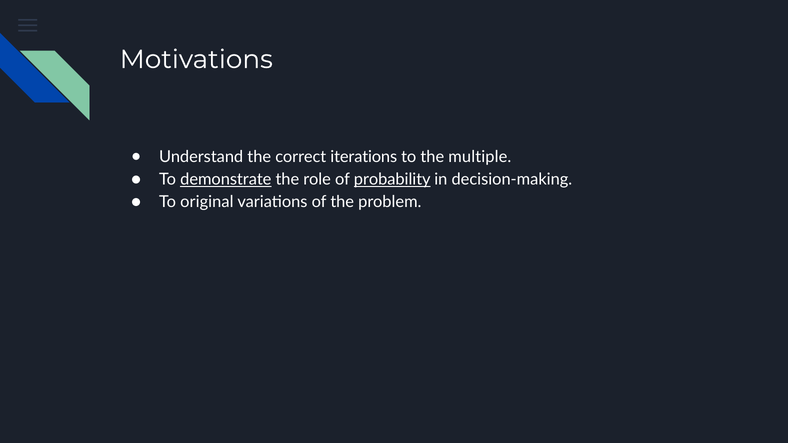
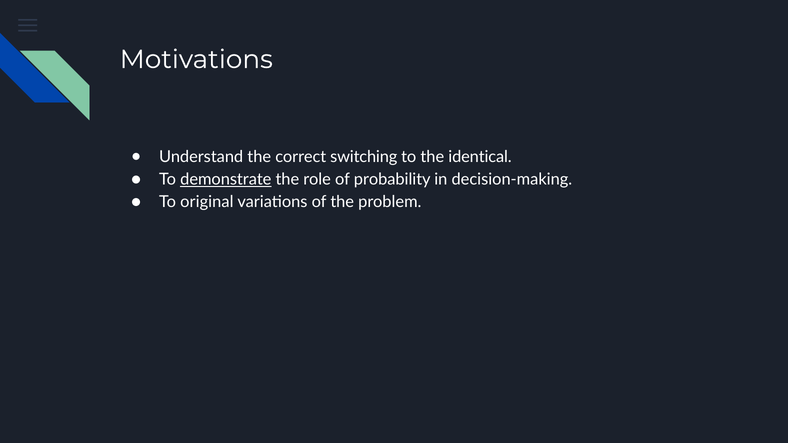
iterations: iterations -> switching
multiple: multiple -> identical
probability underline: present -> none
